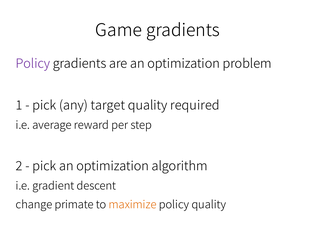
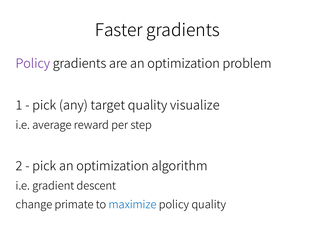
Game: Game -> Faster
required: required -> visualize
maximize colour: orange -> blue
